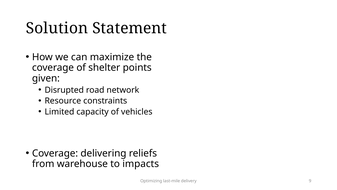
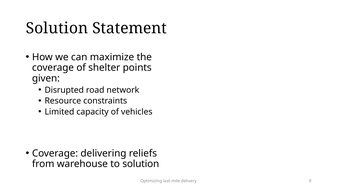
to impacts: impacts -> solution
